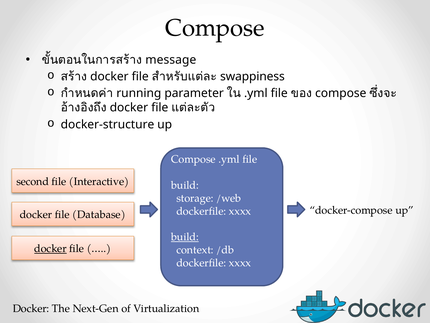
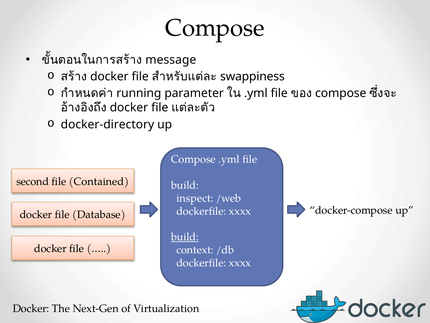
docker-structure: docker-structure -> docker-directory
Interactive: Interactive -> Contained
storage: storage -> inspect
docker at (50, 248) underline: present -> none
